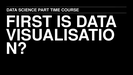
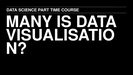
FIRST: FIRST -> MANY
